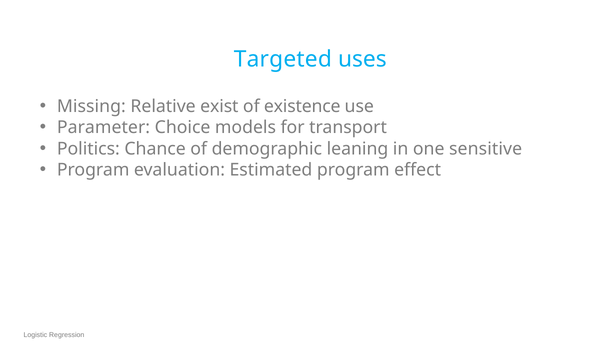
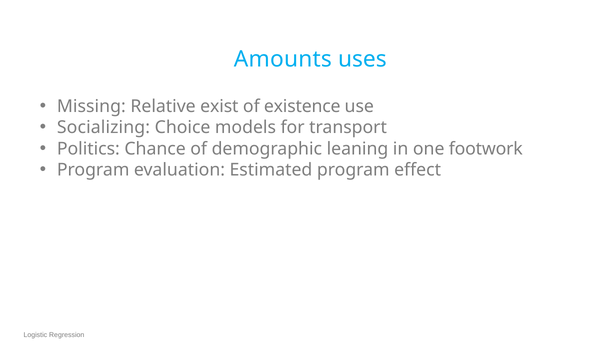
Targeted: Targeted -> Amounts
Parameter: Parameter -> Socializing
sensitive: sensitive -> footwork
